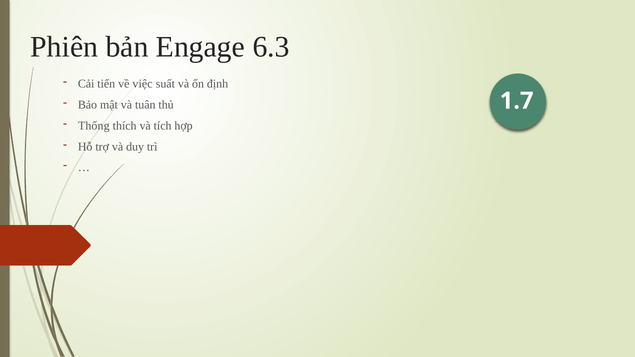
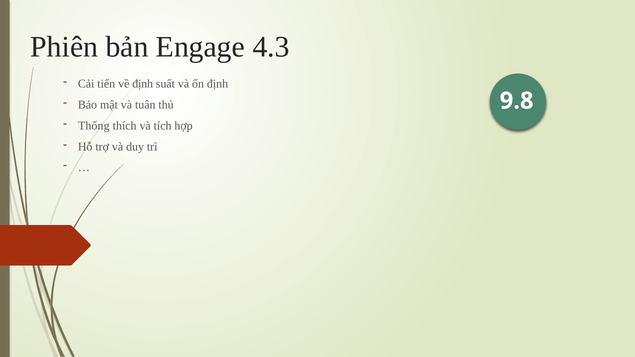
6.3: 6.3 -> 4.3
về việc: việc -> định
1.7: 1.7 -> 9.8
